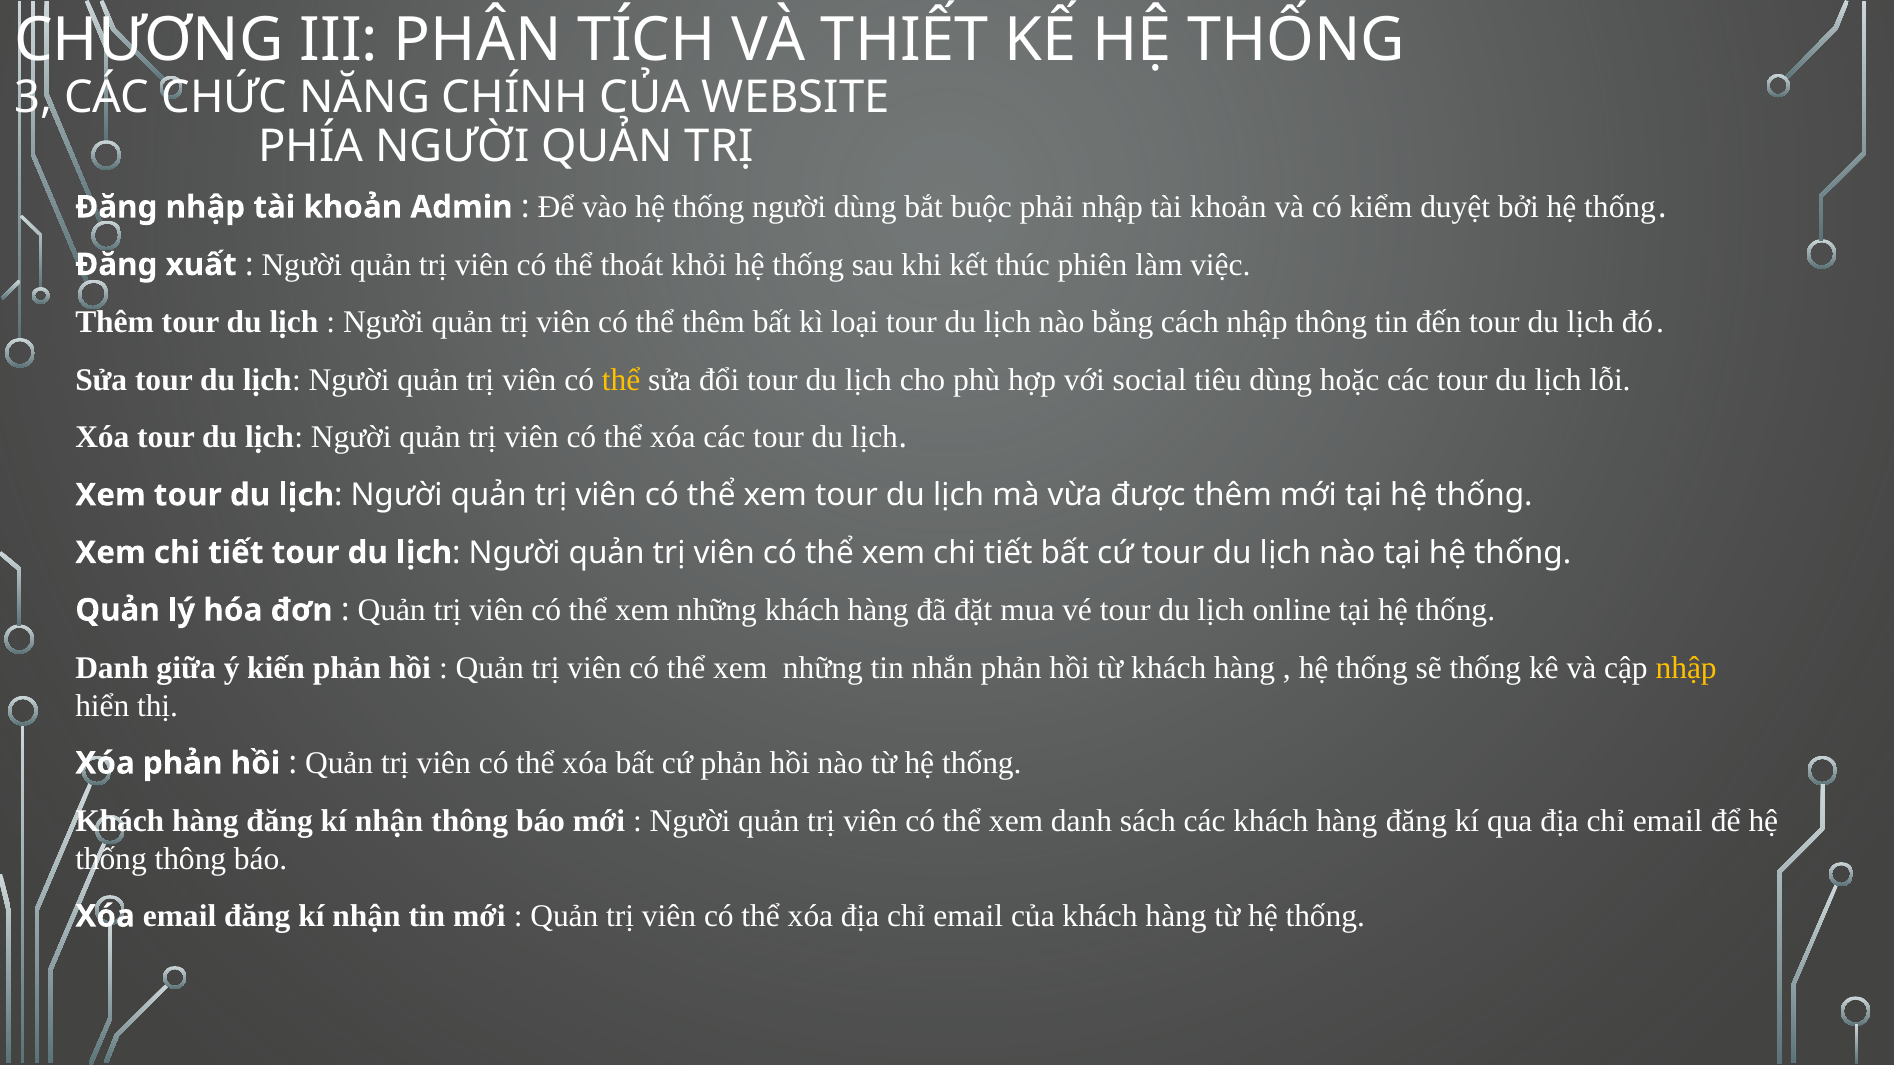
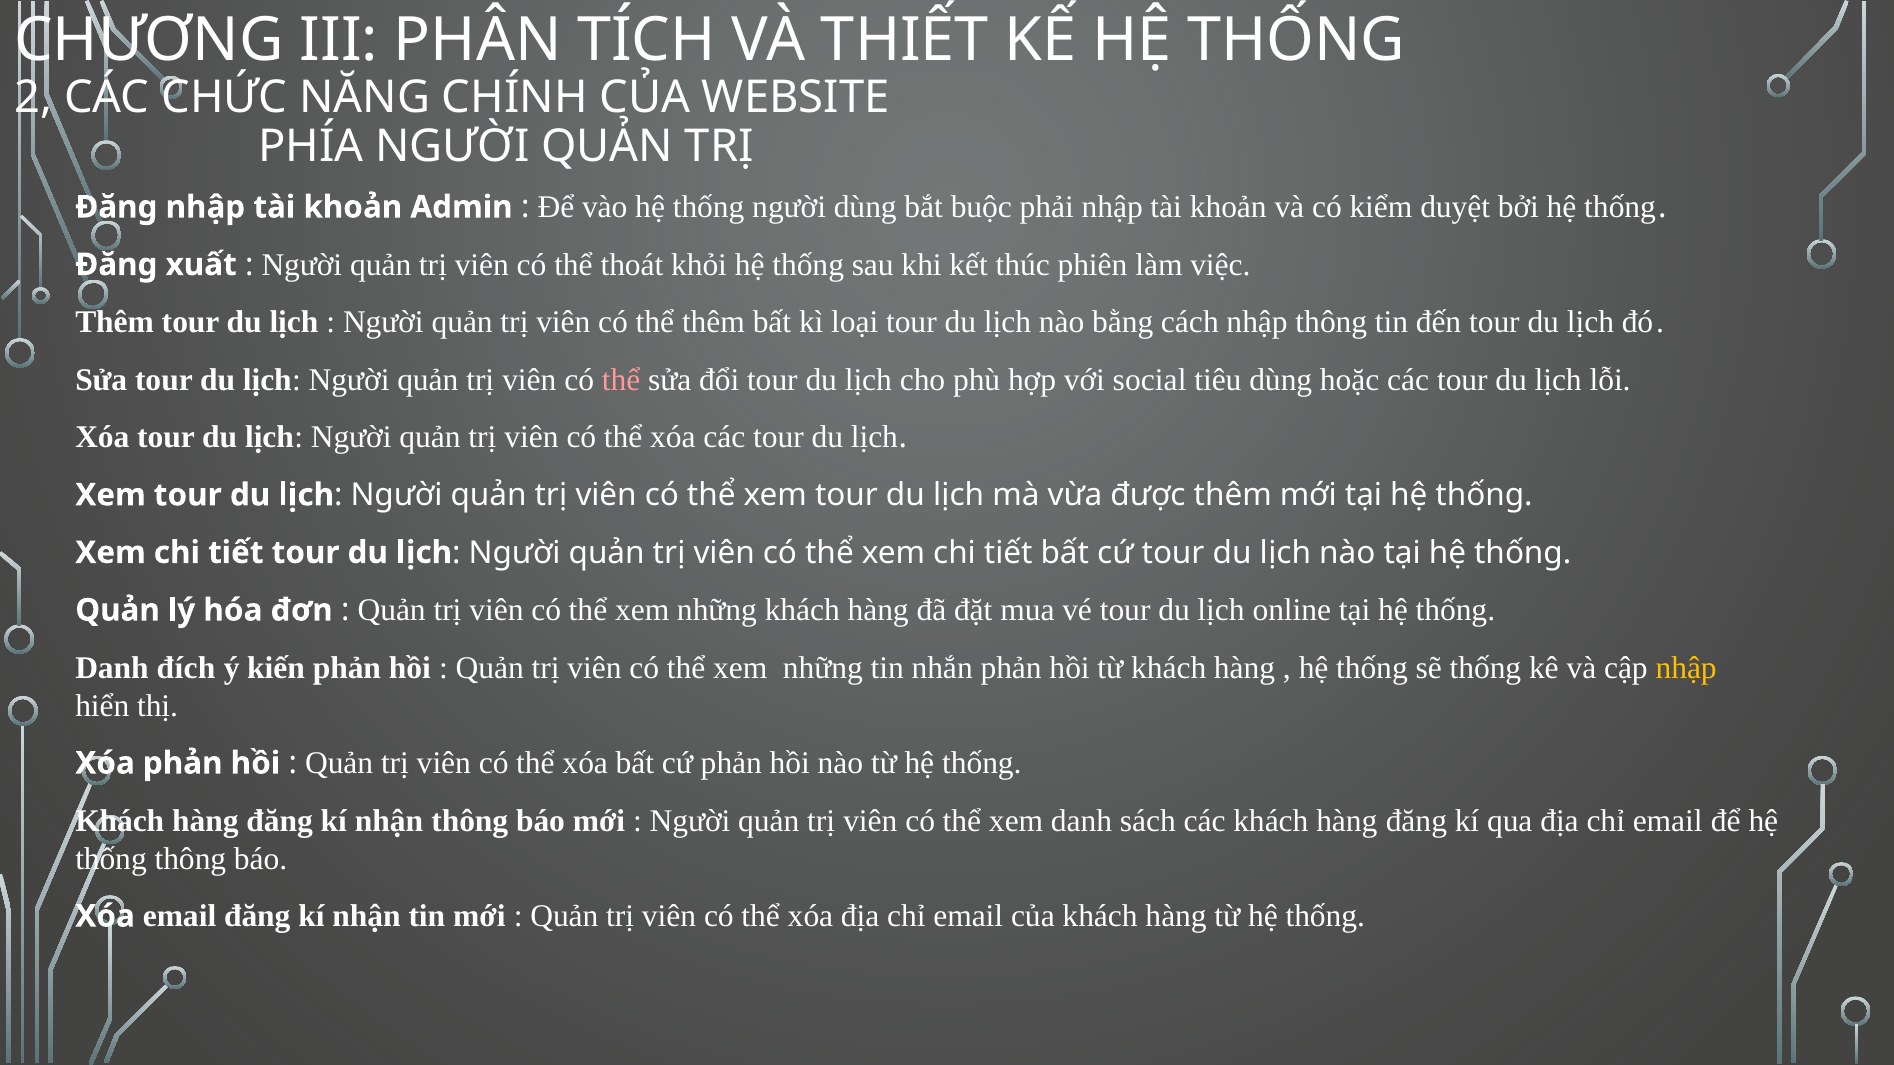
3: 3 -> 2
thể at (621, 380) colour: yellow -> pink
giữa: giữa -> đích
